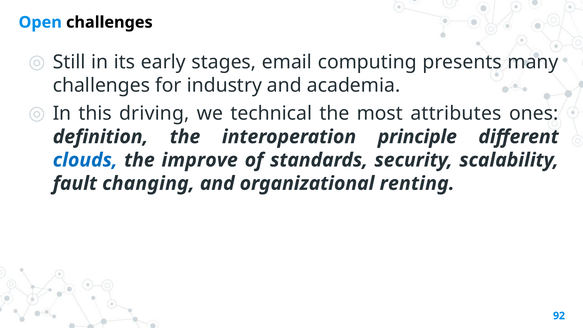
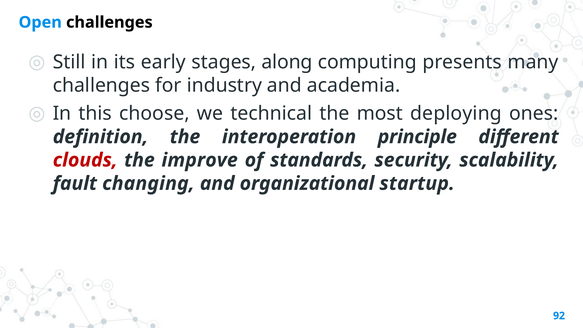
email: email -> along
driving: driving -> choose
attributes: attributes -> deploying
clouds colour: blue -> red
renting: renting -> startup
